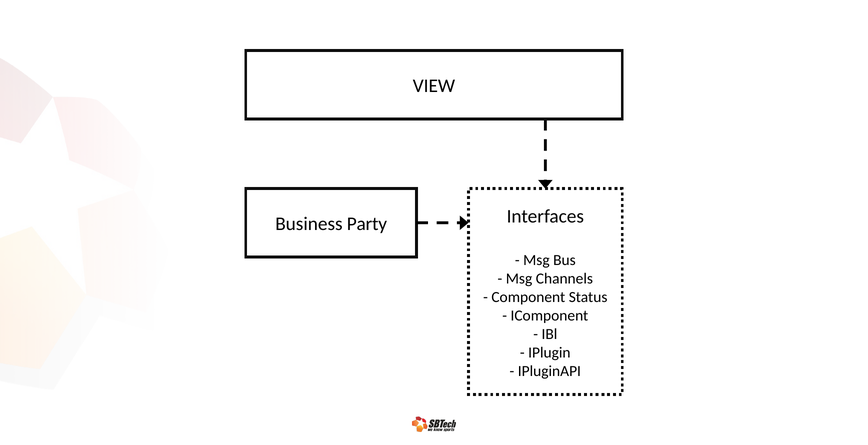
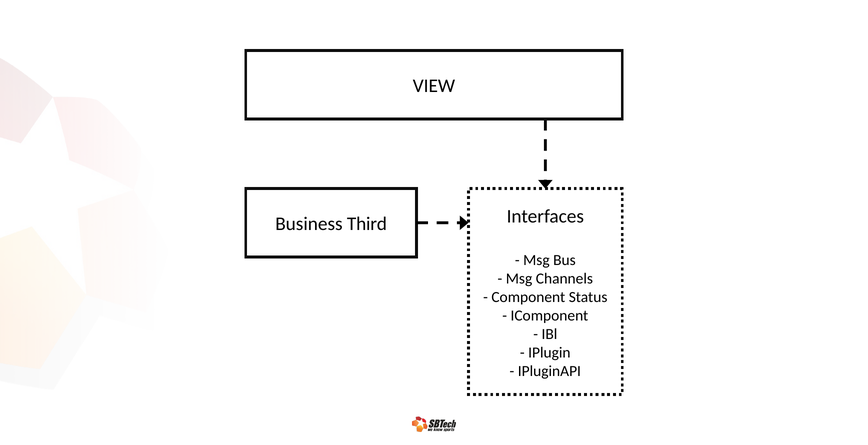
Party: Party -> Third
